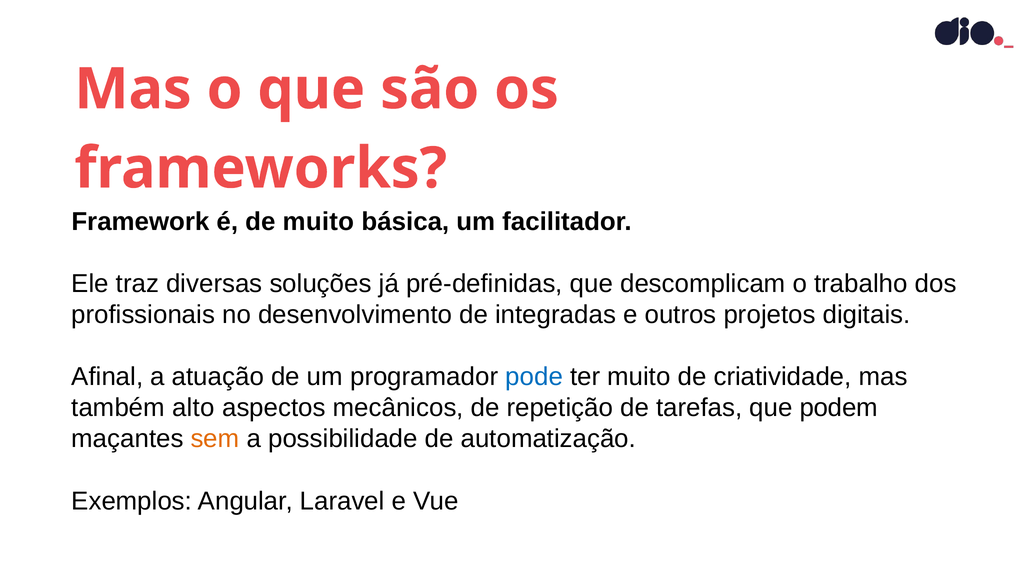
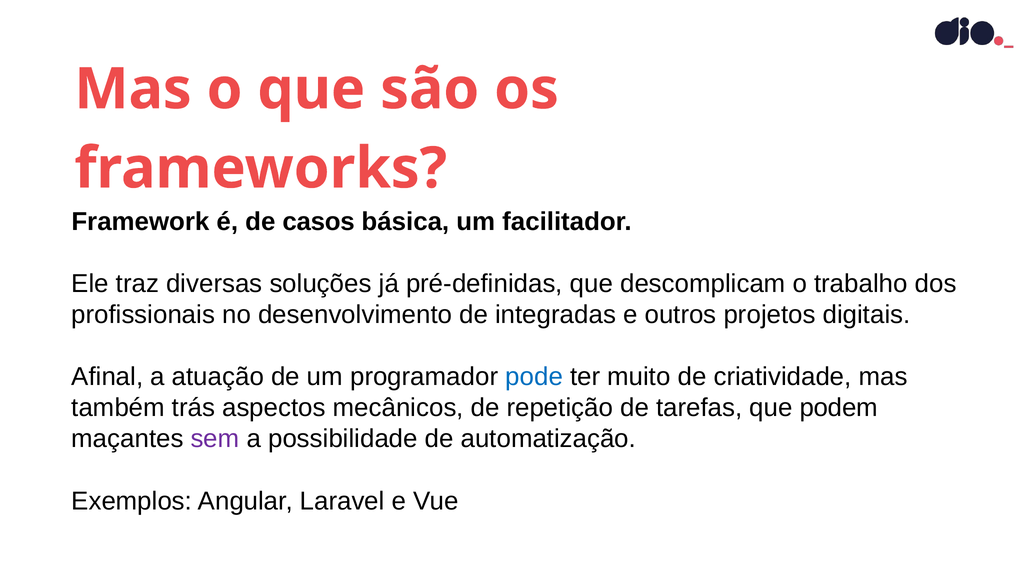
de muito: muito -> casos
alto: alto -> trás
sem colour: orange -> purple
